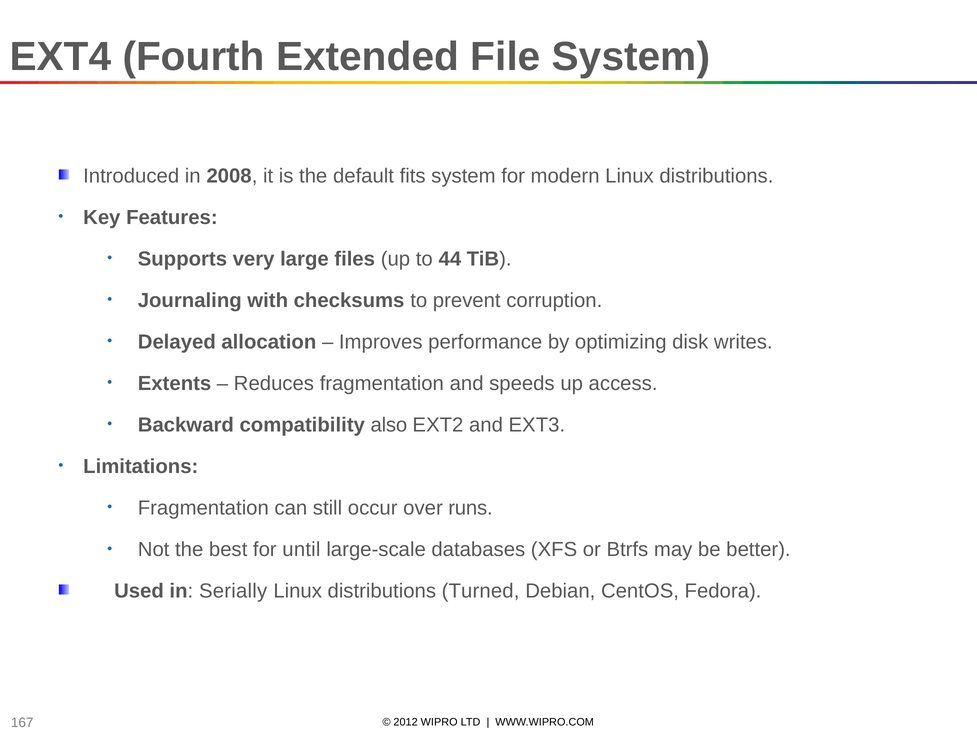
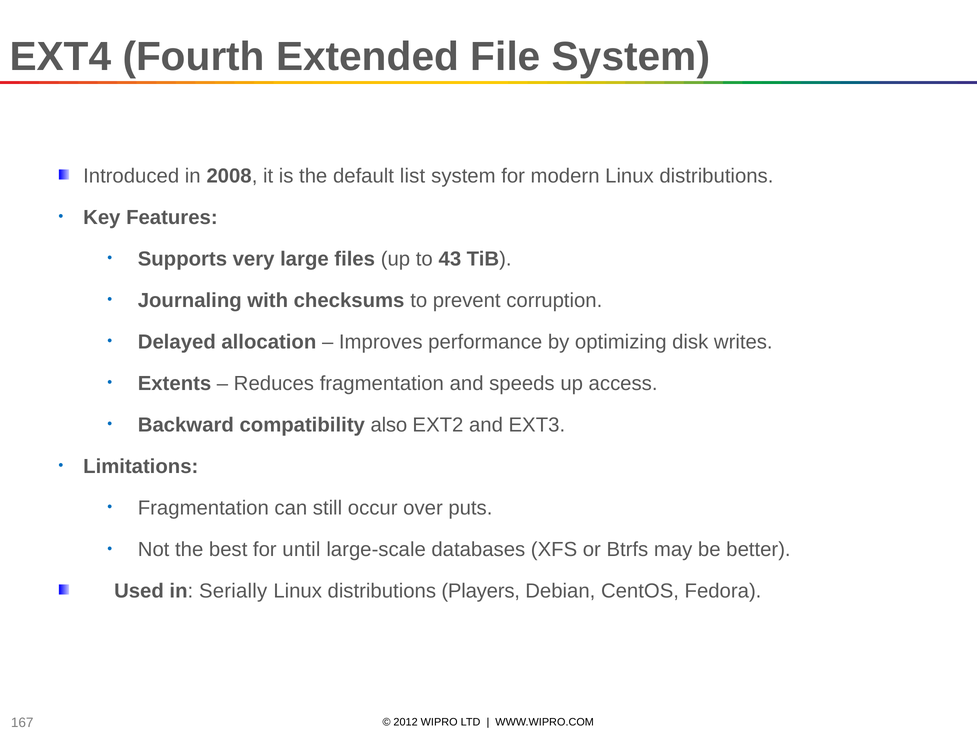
fits: fits -> list
44: 44 -> 43
runs: runs -> puts
Turned: Turned -> Players
